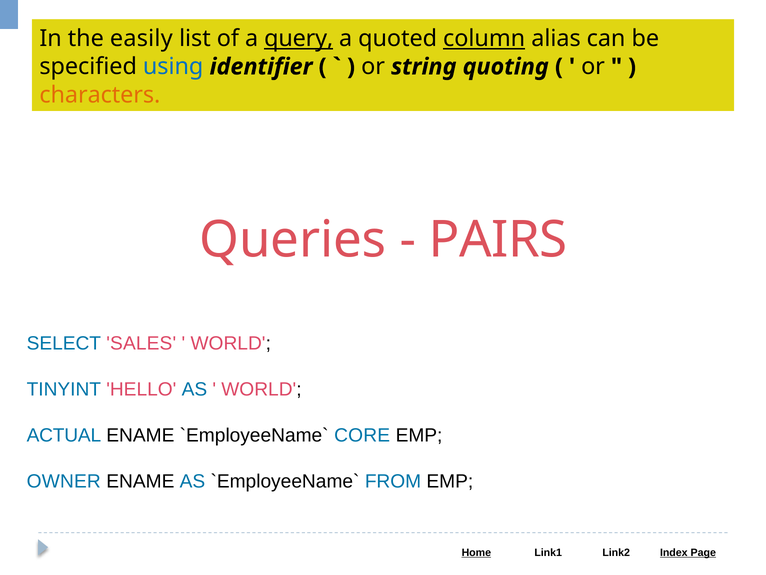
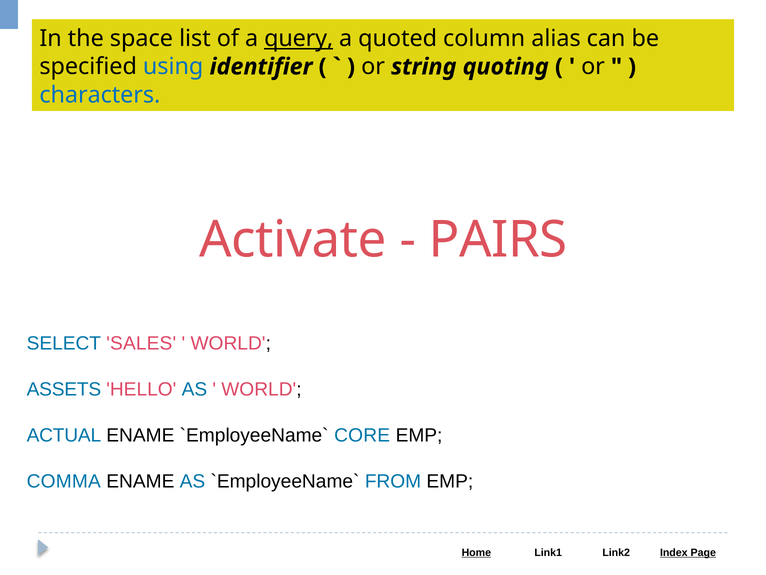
easily: easily -> space
column underline: present -> none
characters colour: orange -> blue
Queries: Queries -> Activate
TINYINT: TINYINT -> ASSETS
OWNER: OWNER -> COMMA
